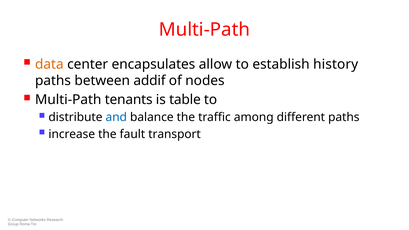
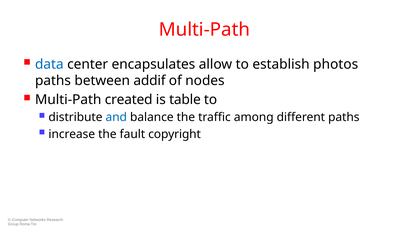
data colour: orange -> blue
history: history -> photos
tenants: tenants -> created
transport: transport -> copyright
